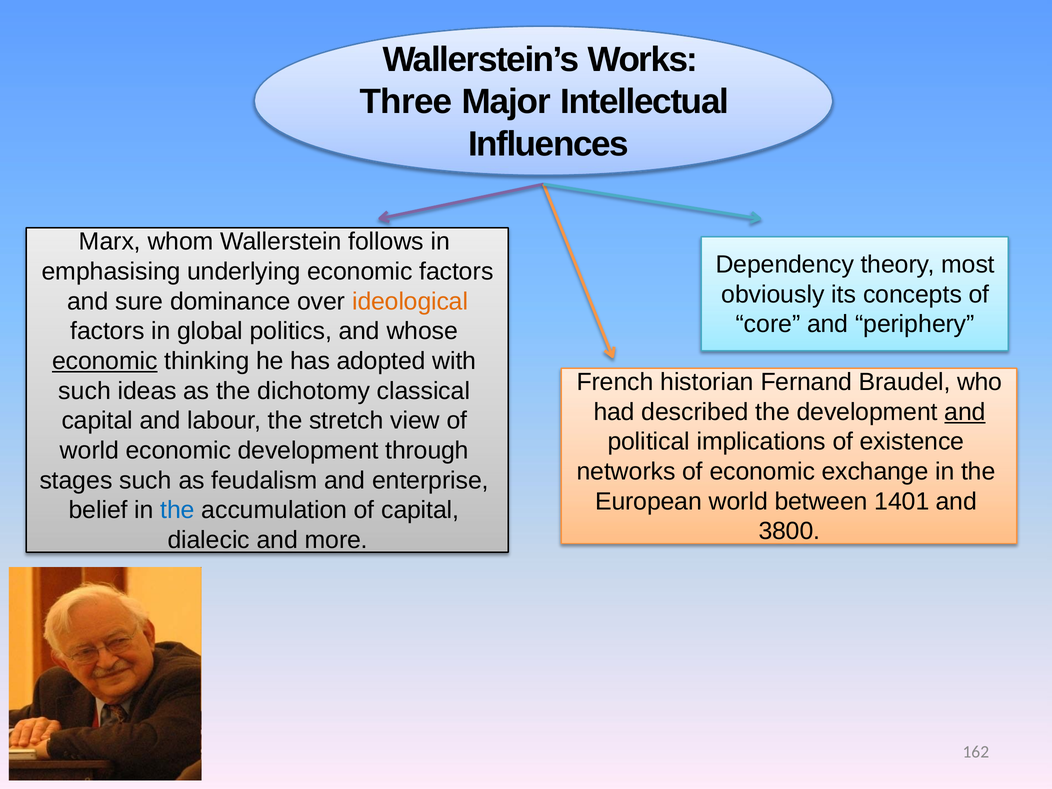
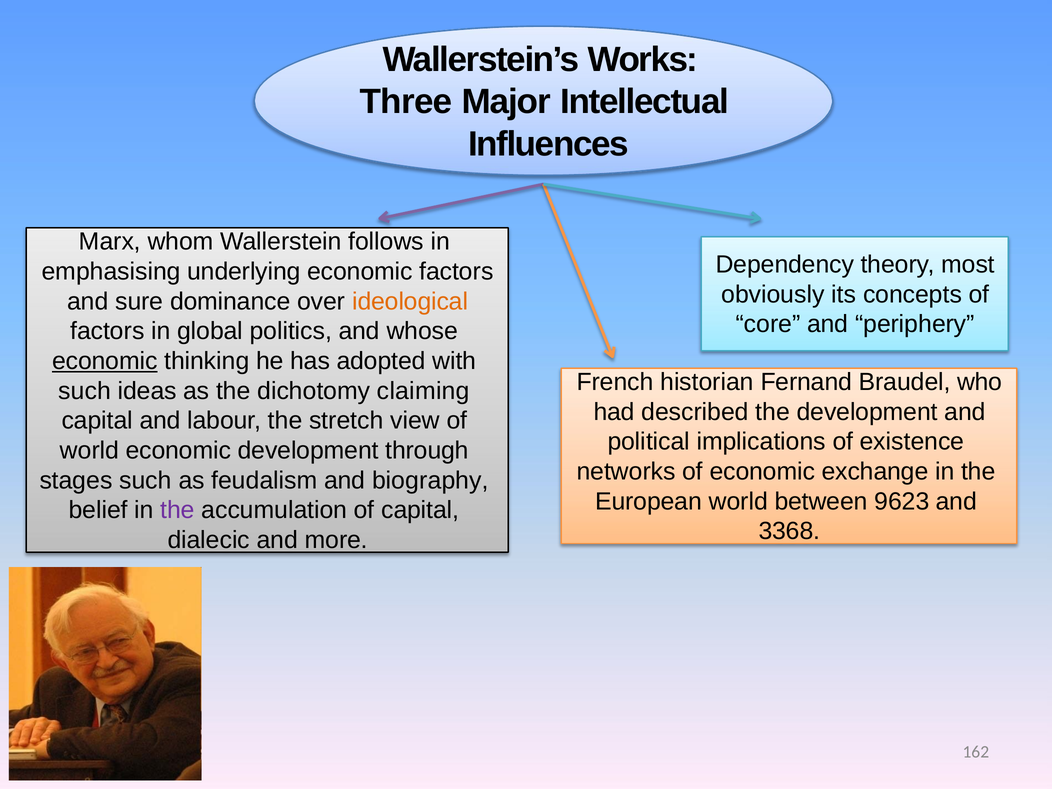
classical: classical -> claiming
and at (965, 412) underline: present -> none
enterprise: enterprise -> biography
1401: 1401 -> 9623
the at (178, 510) colour: blue -> purple
3800: 3800 -> 3368
